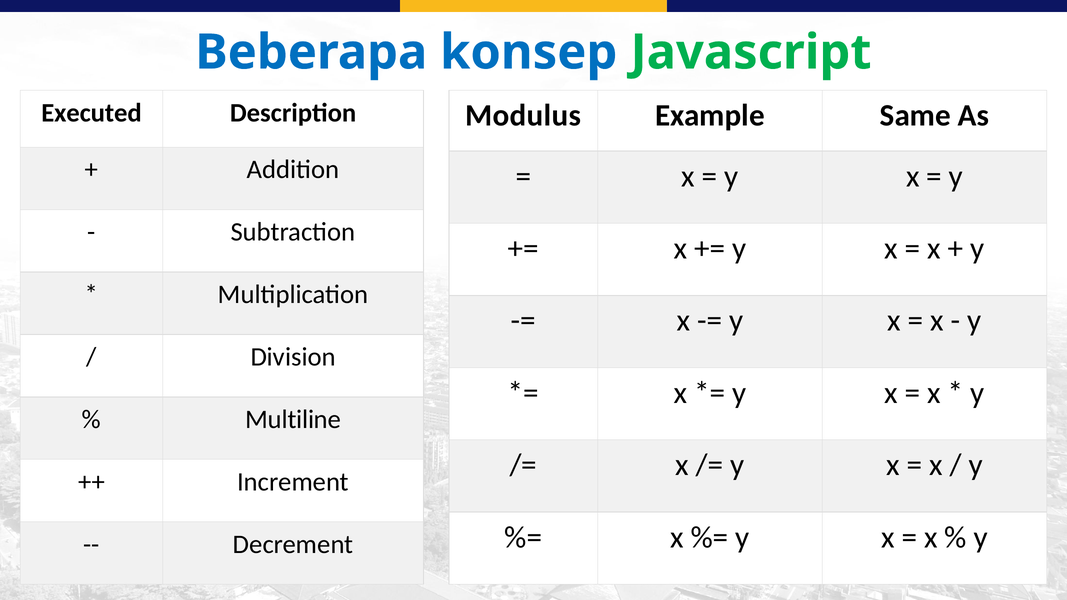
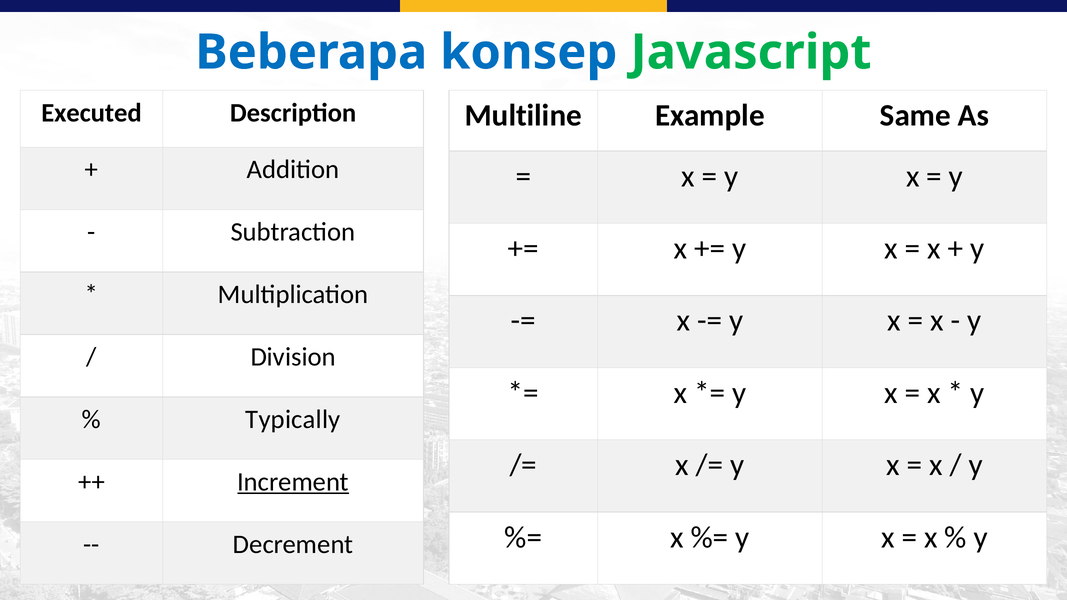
Modulus: Modulus -> Multiline
Multiline: Multiline -> Typically
Increment underline: none -> present
